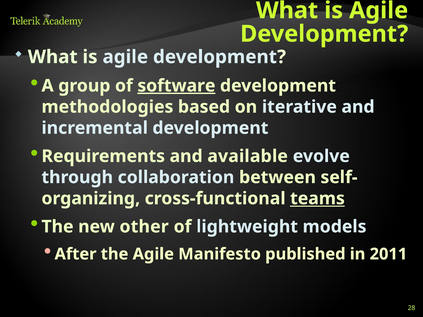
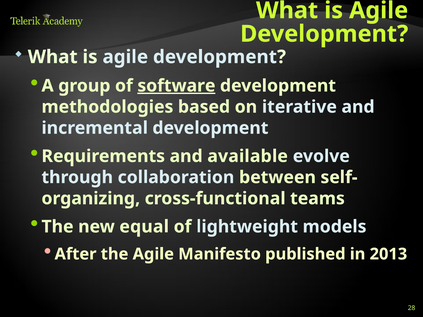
teams underline: present -> none
other: other -> equal
2011: 2011 -> 2013
